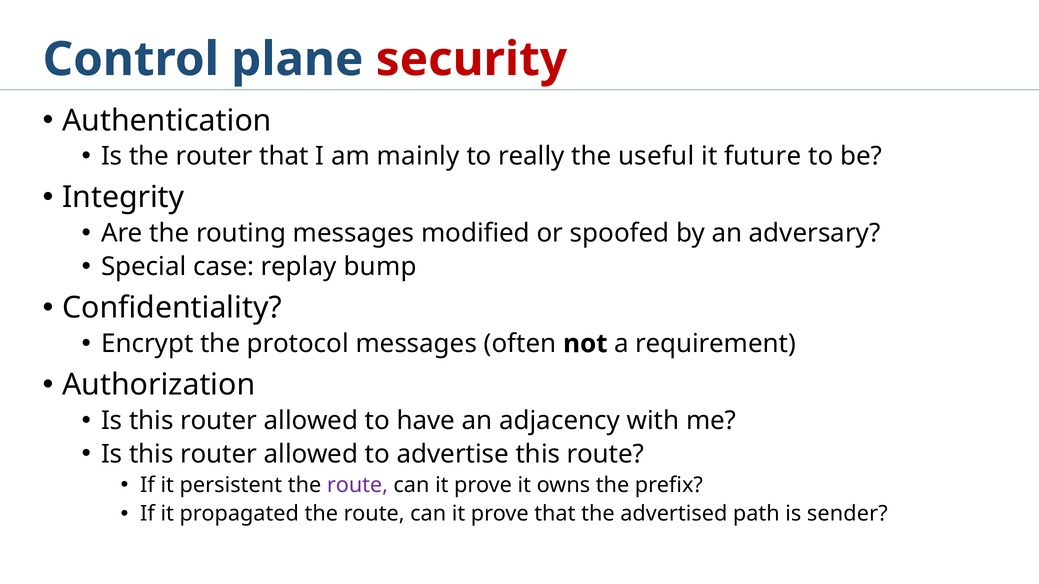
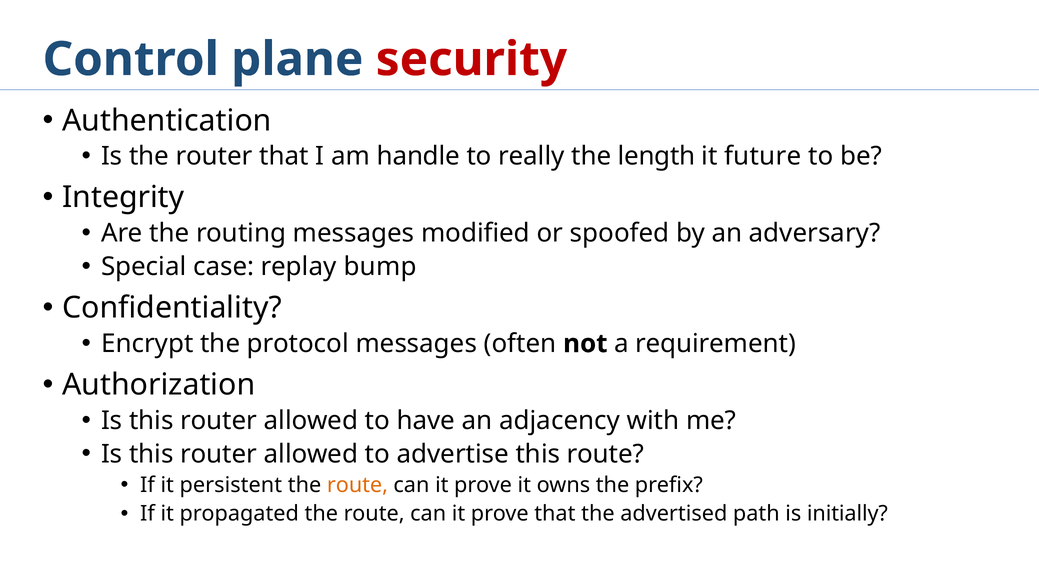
mainly: mainly -> handle
useful: useful -> length
route at (357, 485) colour: purple -> orange
sender: sender -> initially
